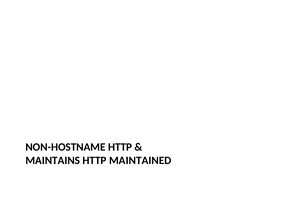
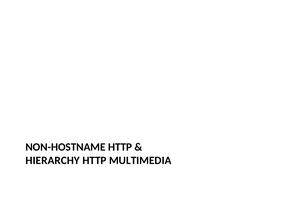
MAINTAINS: MAINTAINS -> HIERARCHY
MAINTAINED: MAINTAINED -> MULTIMEDIA
